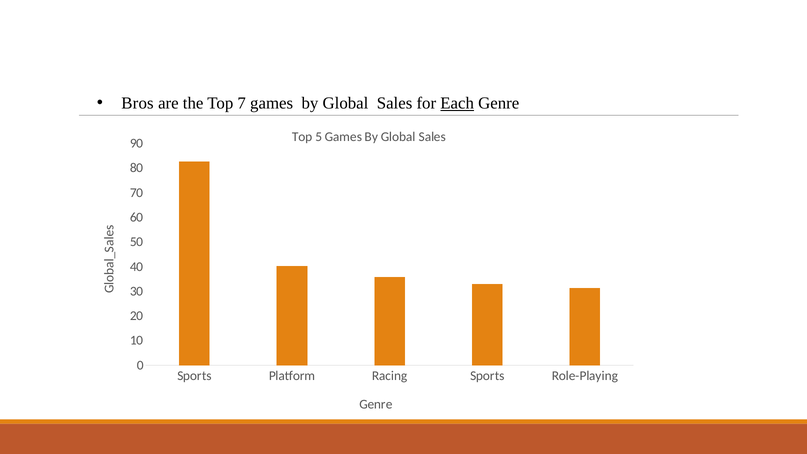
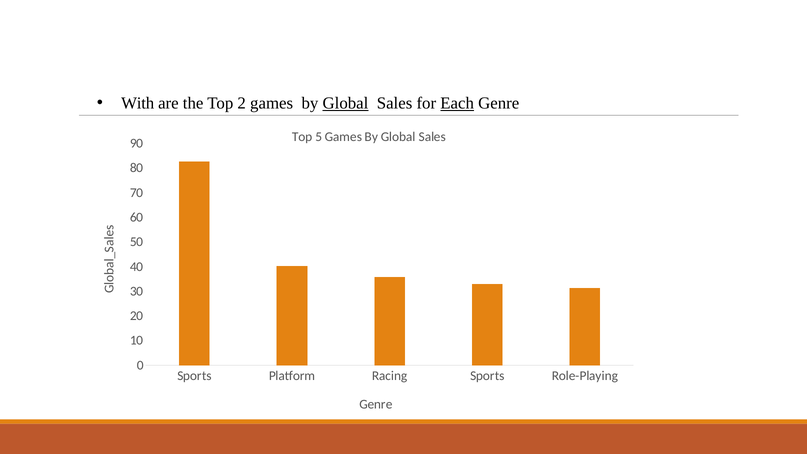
Bros: Bros -> With
7: 7 -> 2
Global at (345, 103) underline: none -> present
